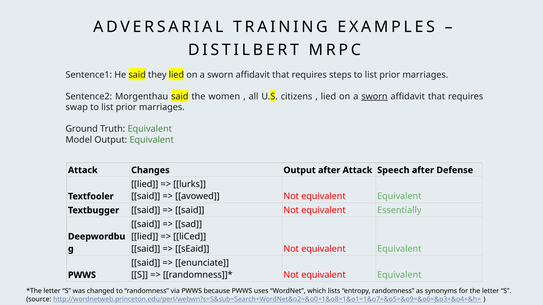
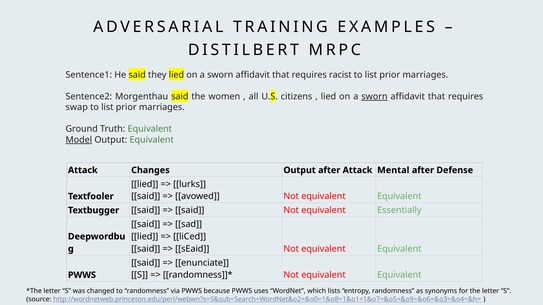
steps: steps -> racist
Model underline: none -> present
Speech: Speech -> Mental
